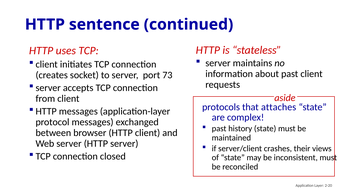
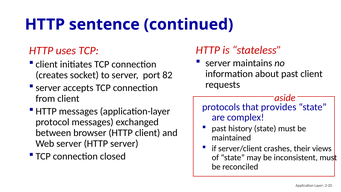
73: 73 -> 82
attaches: attaches -> provides
